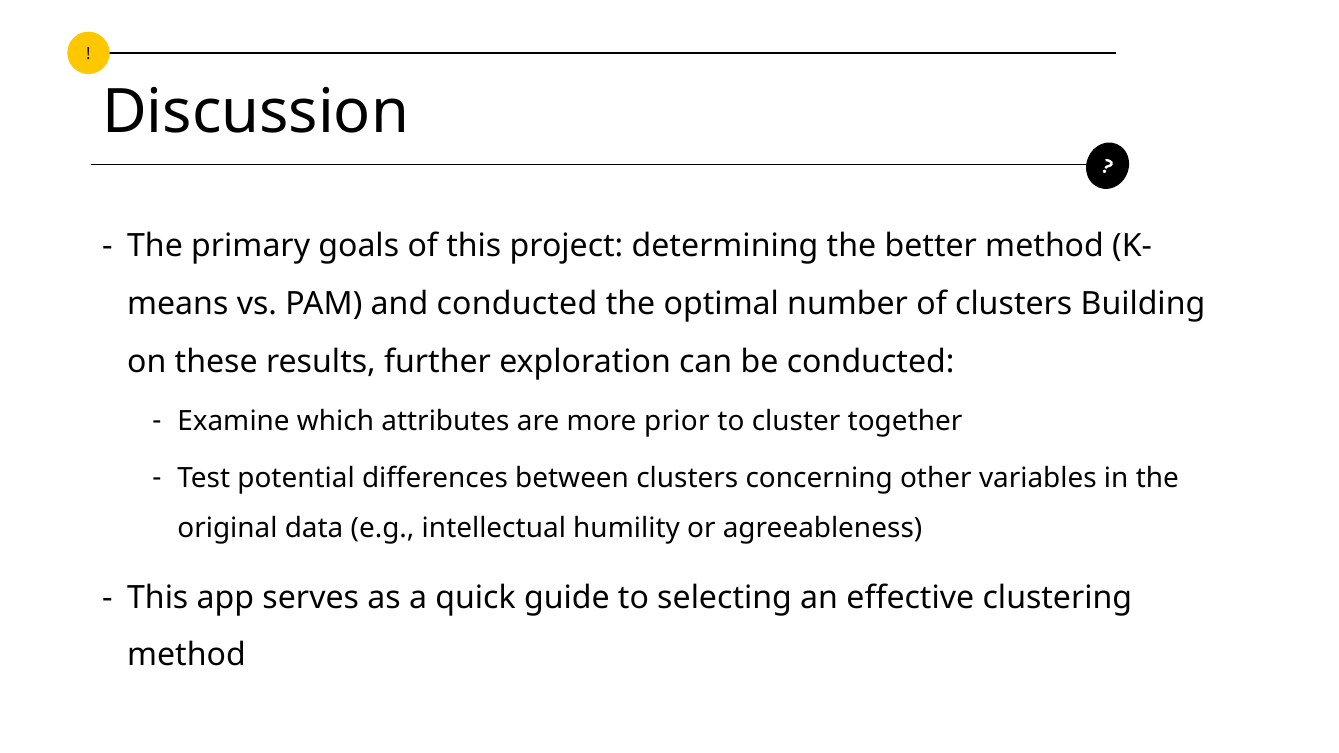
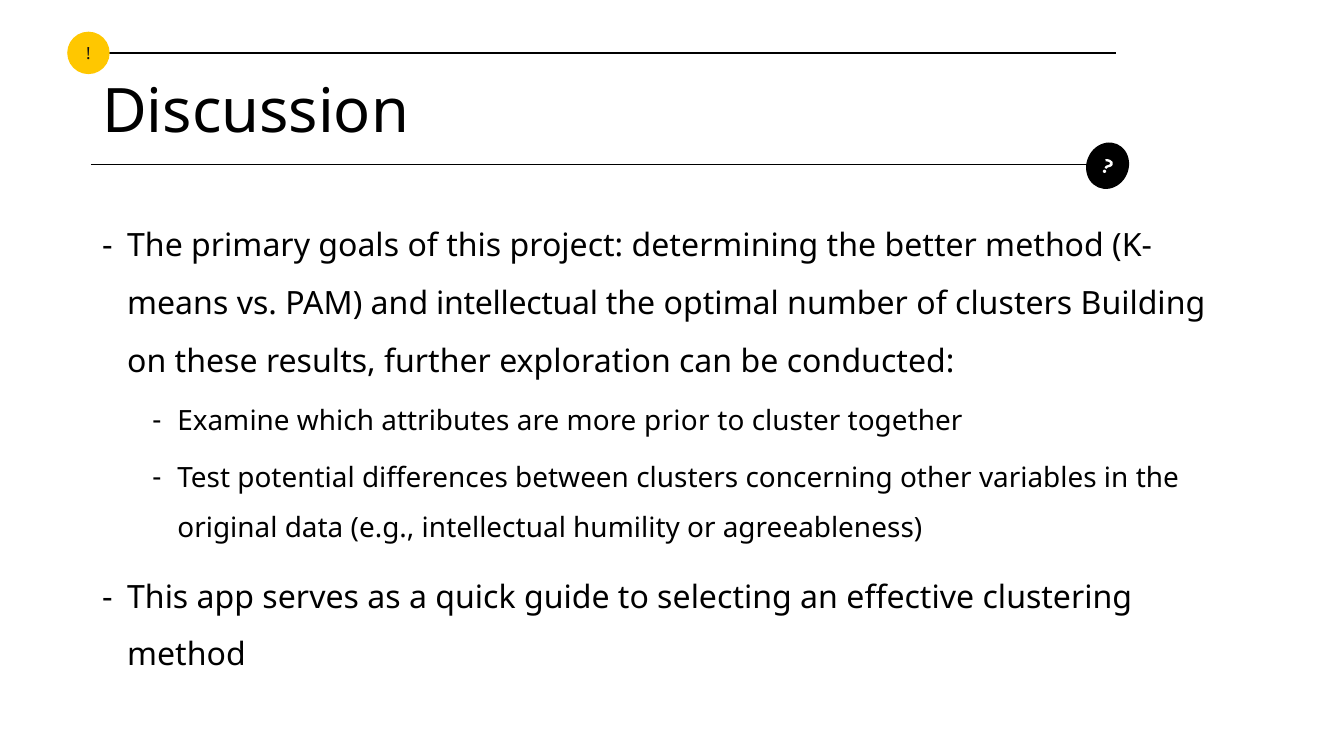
and conducted: conducted -> intellectual
